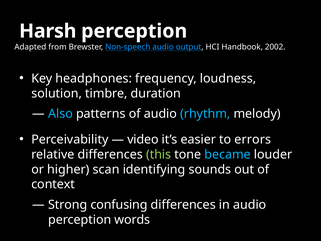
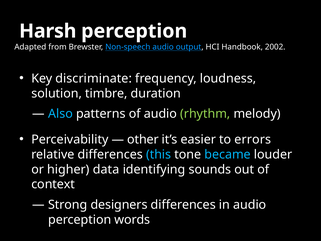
headphones: headphones -> discriminate
rhythm colour: light blue -> light green
video: video -> other
this colour: light green -> light blue
scan: scan -> data
confusing: confusing -> designers
